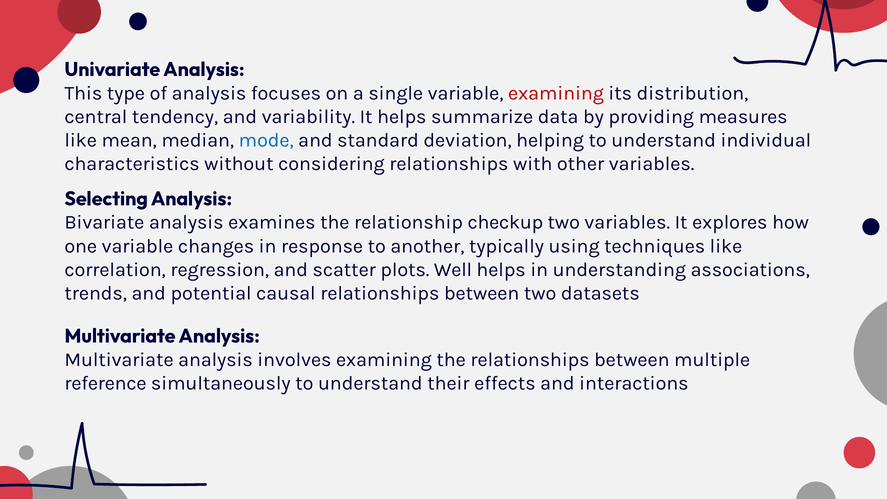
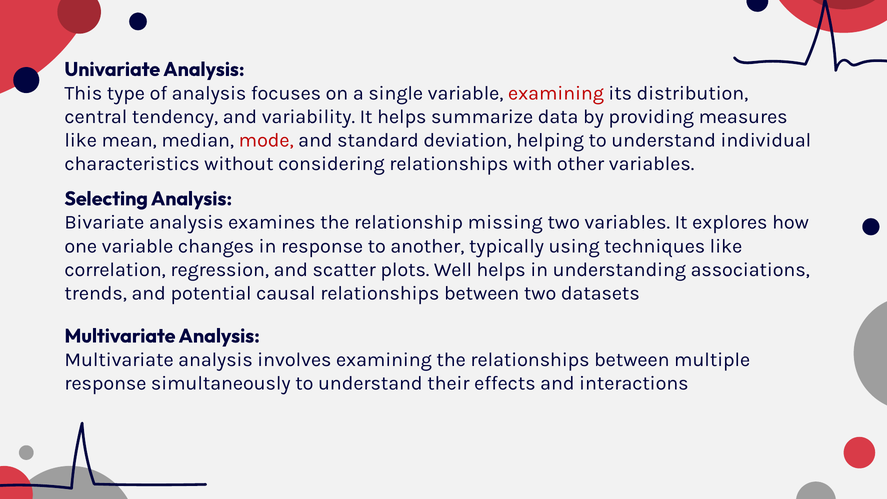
mode colour: blue -> red
checkup: checkup -> missing
reference at (106, 383): reference -> response
